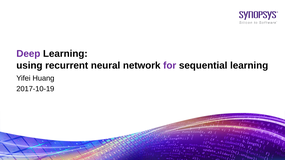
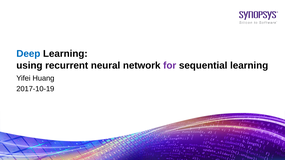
Deep colour: purple -> blue
